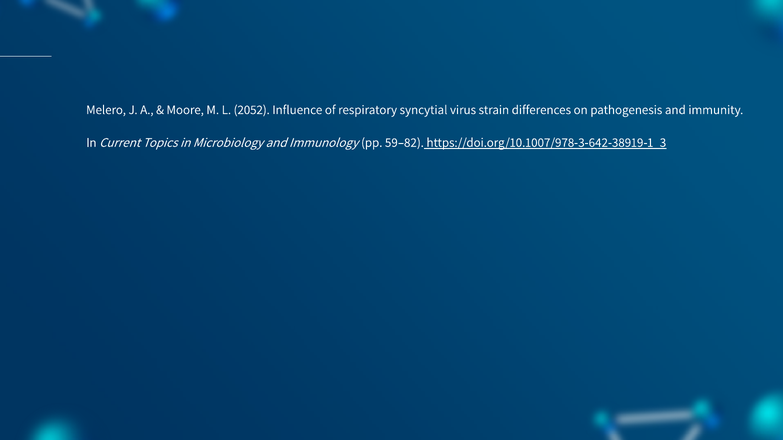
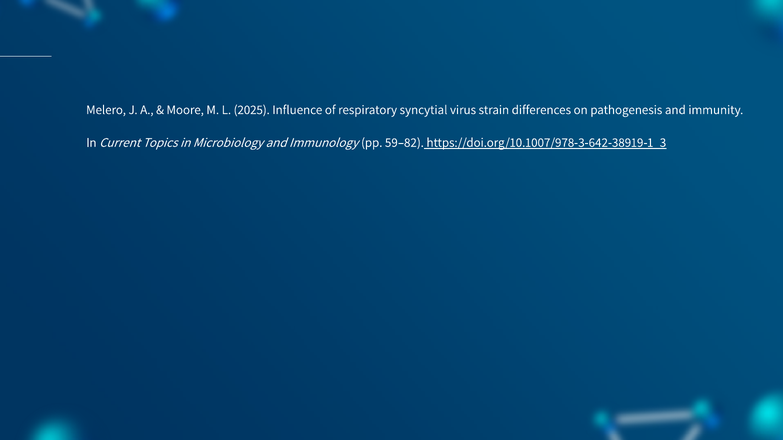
2052: 2052 -> 2025
